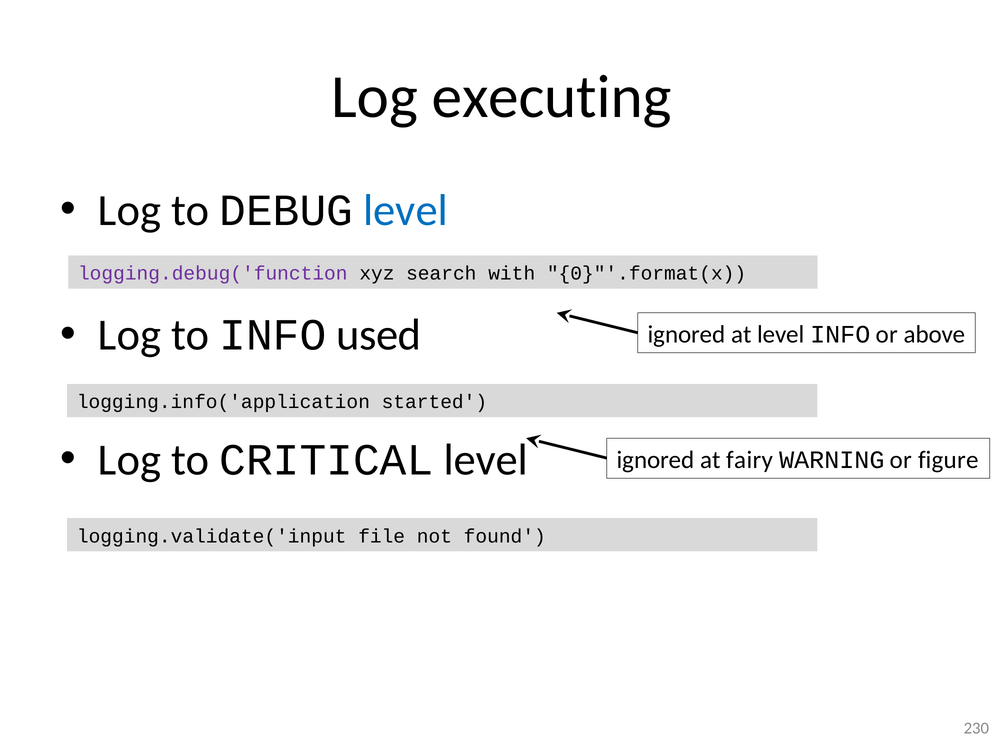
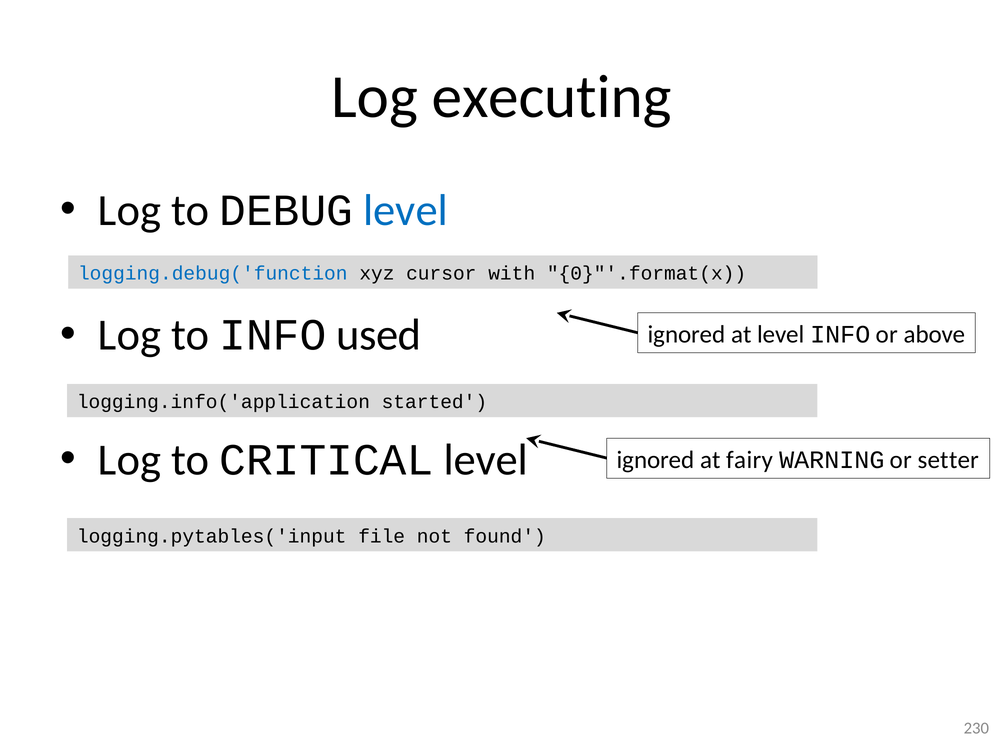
logging.debug('function colour: purple -> blue
search: search -> cursor
figure: figure -> setter
logging.validate('input: logging.validate('input -> logging.pytables('input
